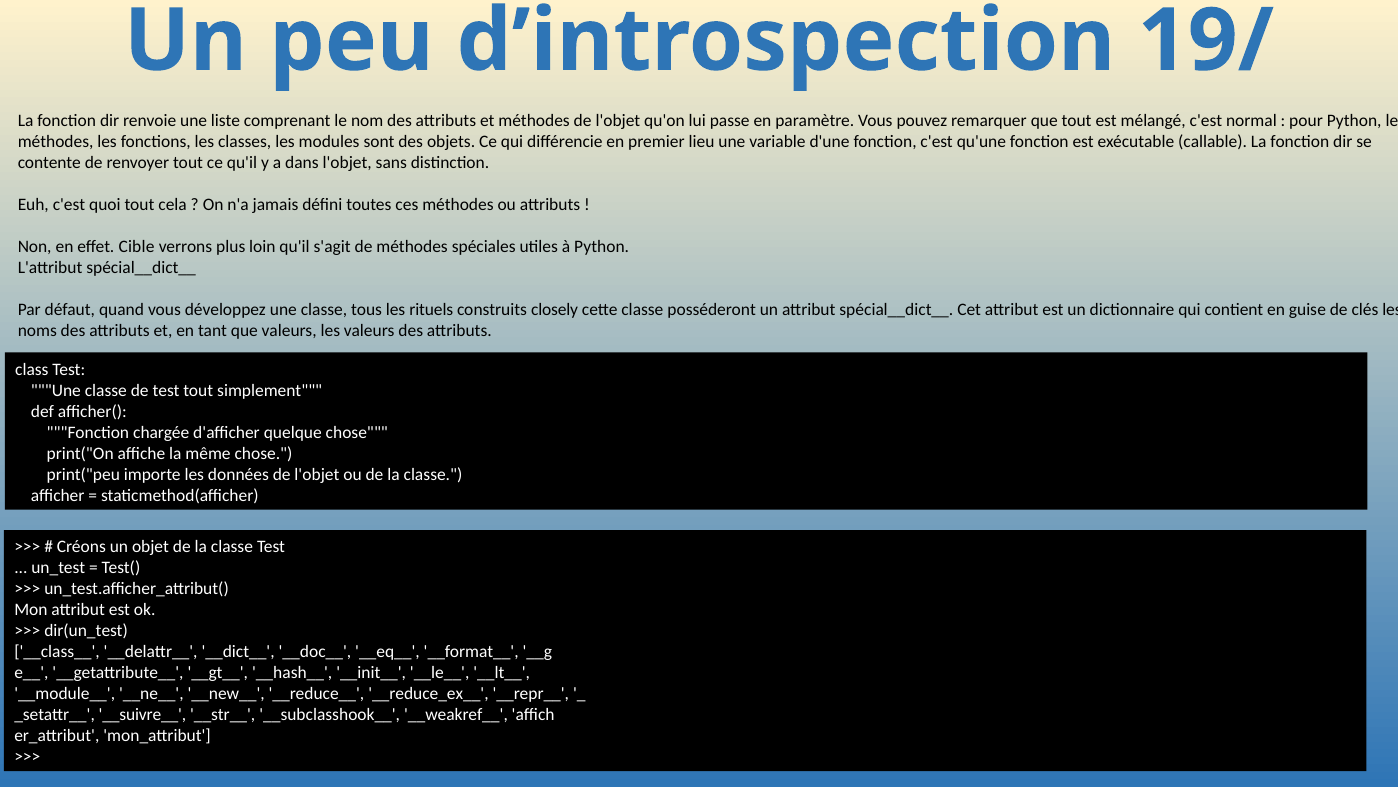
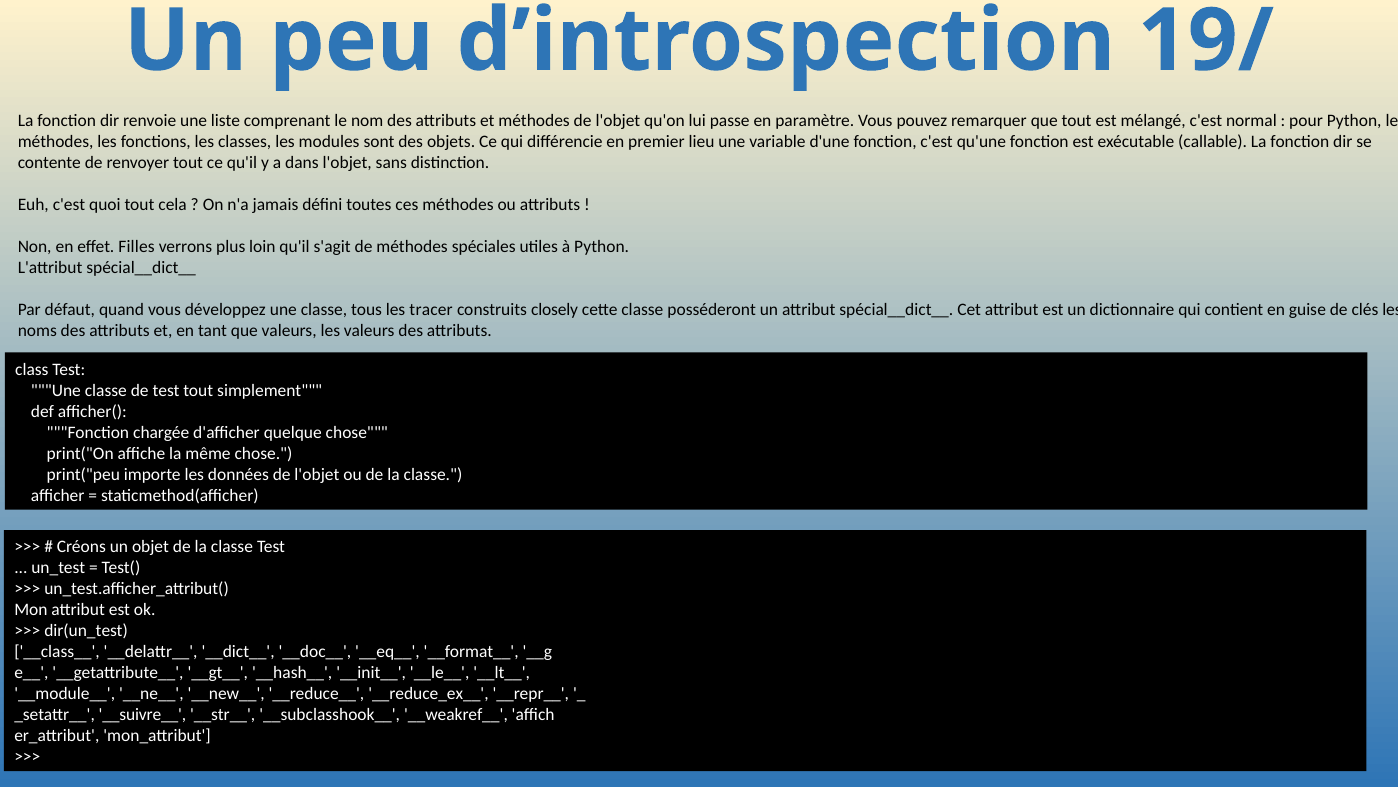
Cible: Cible -> Filles
rituels: rituels -> tracer
